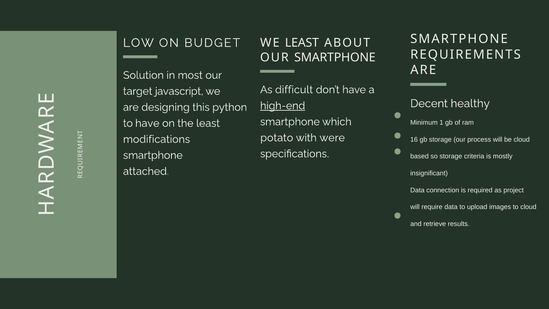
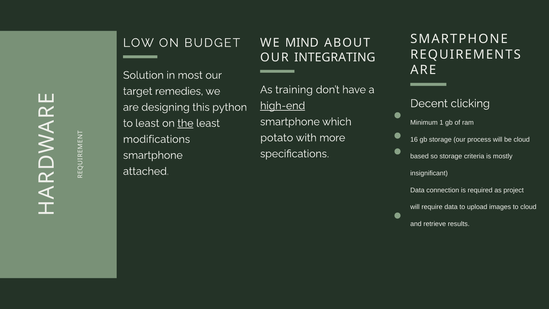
WE LEAST: LEAST -> MIND
OUR SMARTPHONE: SMARTPHONE -> INTEGRATING
difficult: difficult -> training
javascript: javascript -> remedies
healthy: healthy -> clicking
to have: have -> least
the underline: none -> present
were: were -> more
